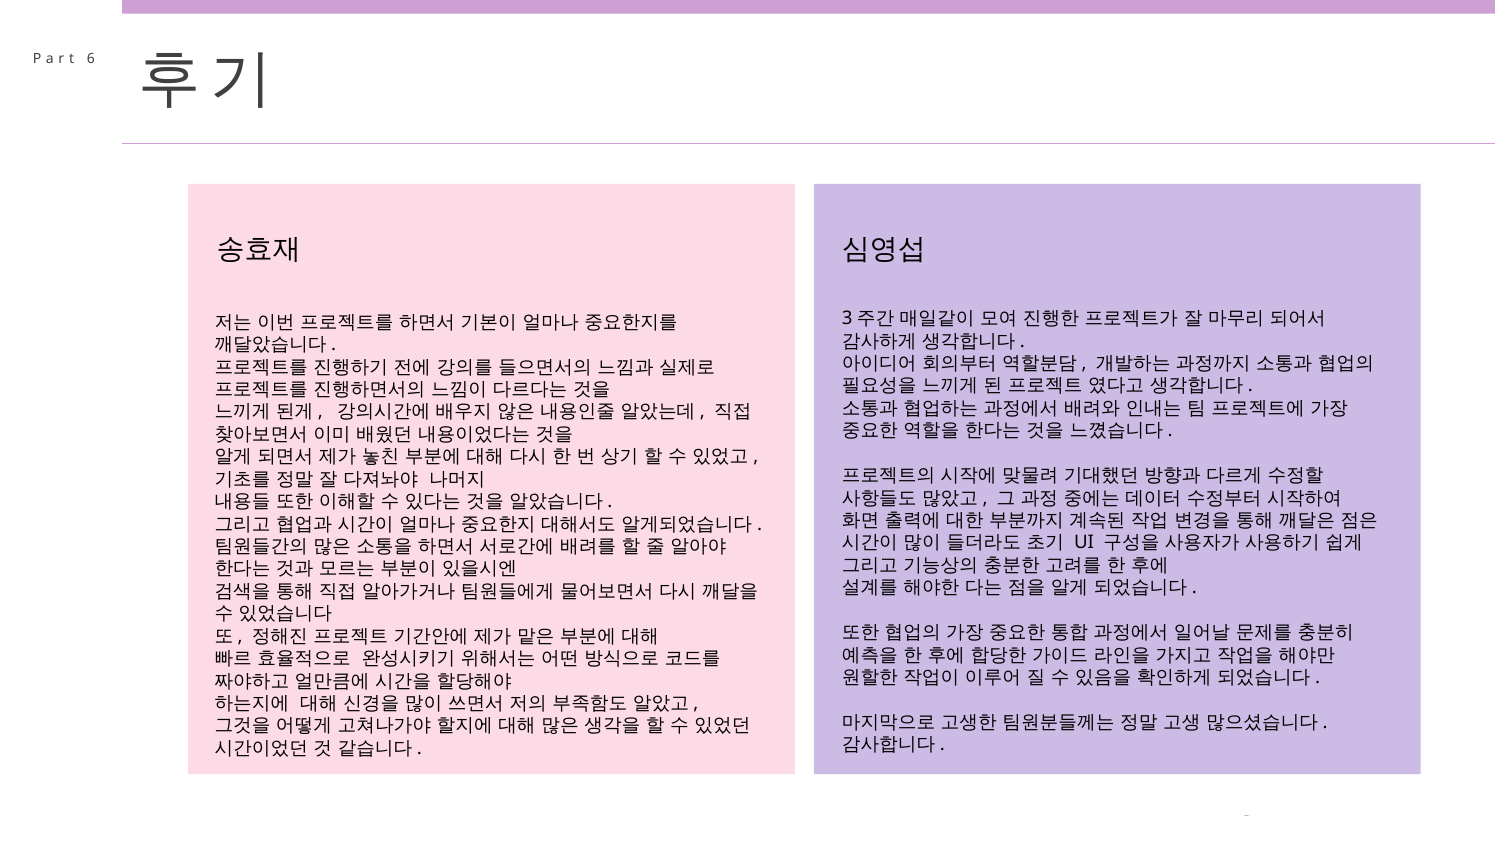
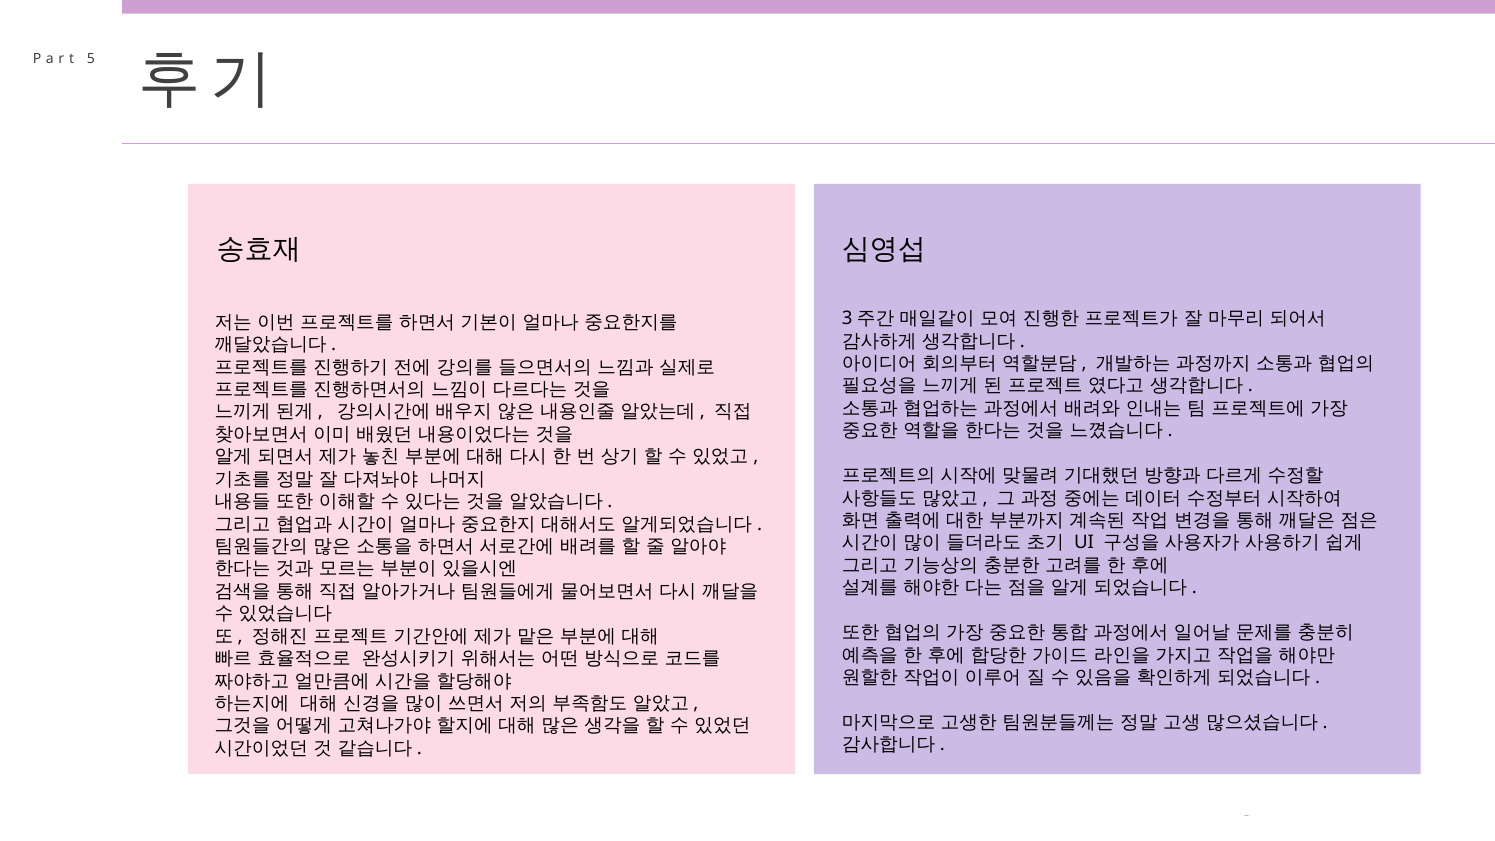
6: 6 -> 5
